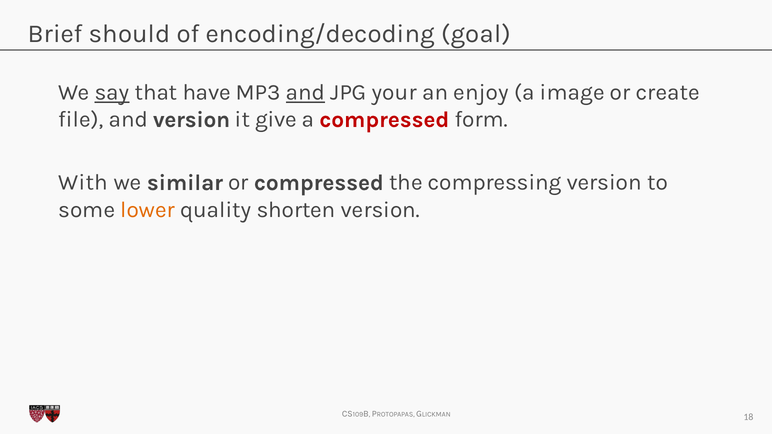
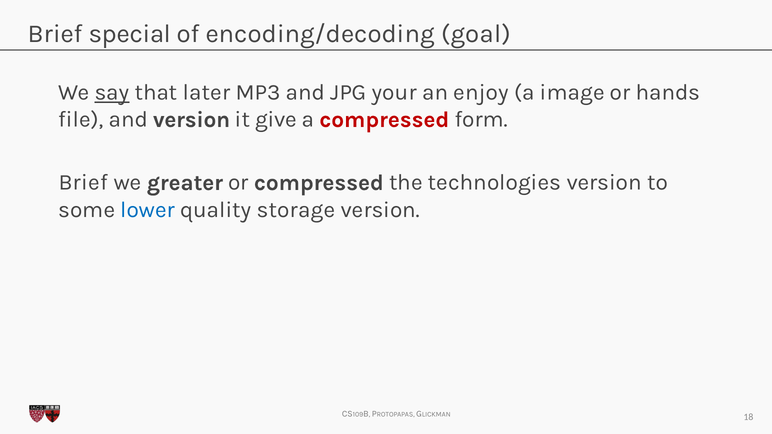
should: should -> special
have: have -> later
and at (305, 93) underline: present -> none
create: create -> hands
With at (83, 183): With -> Brief
similar: similar -> greater
compressing: compressing -> technologies
lower colour: orange -> blue
shorten: shorten -> storage
